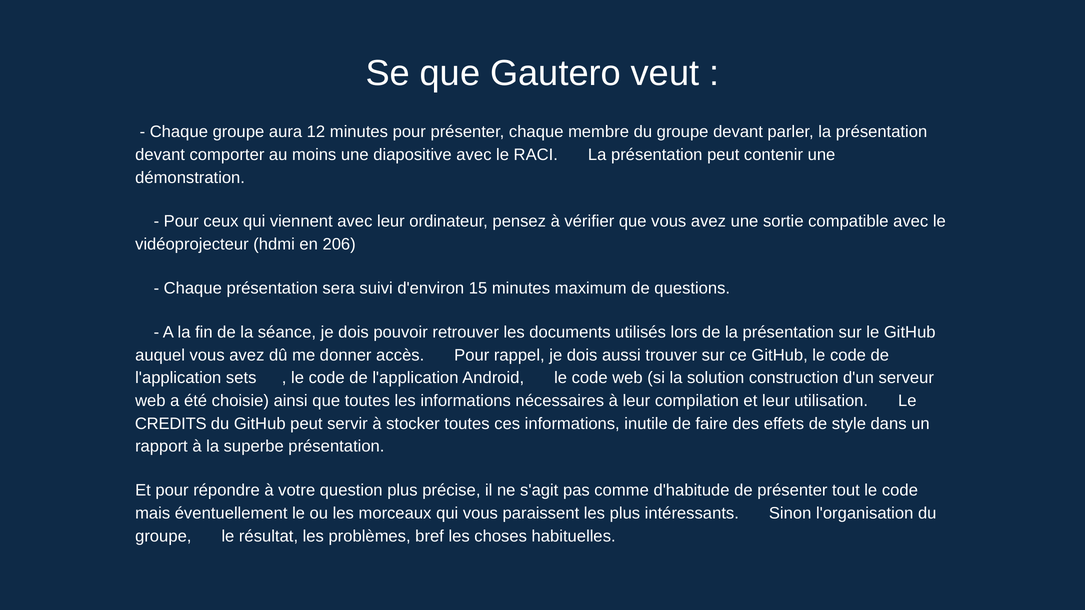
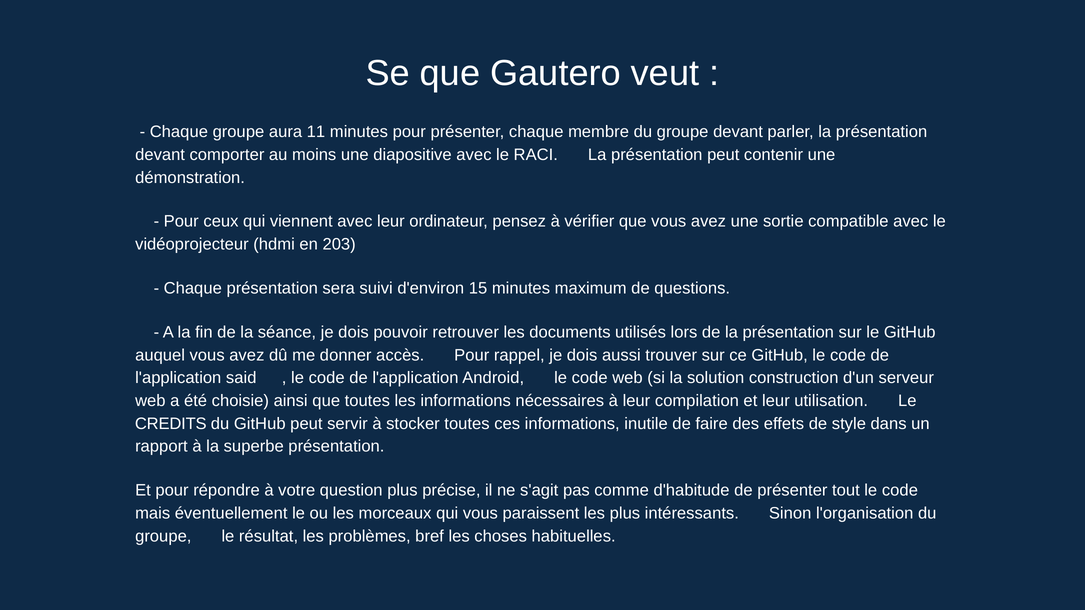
12: 12 -> 11
206: 206 -> 203
sets: sets -> said
